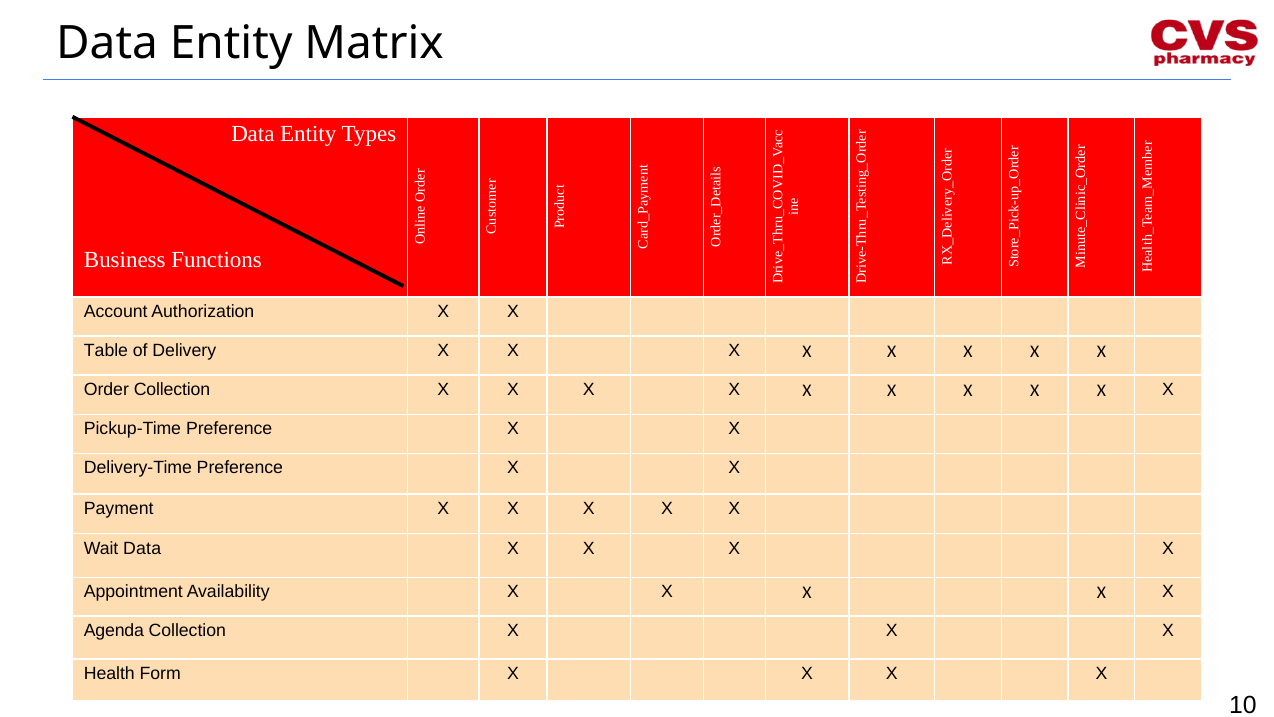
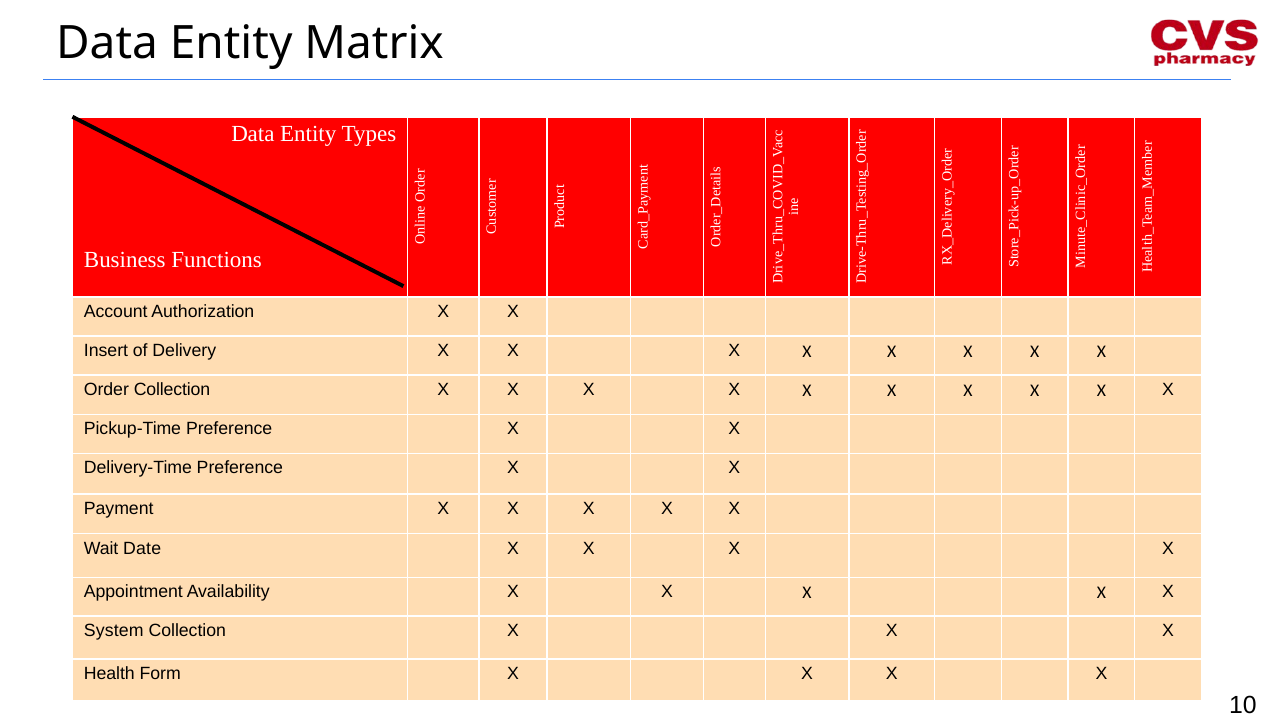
Table: Table -> Insert
Wait Data: Data -> Date
Agenda: Agenda -> System
